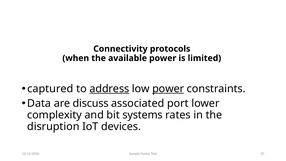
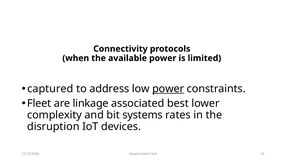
address underline: present -> none
Data: Data -> Fleet
discuss: discuss -> linkage
port: port -> best
